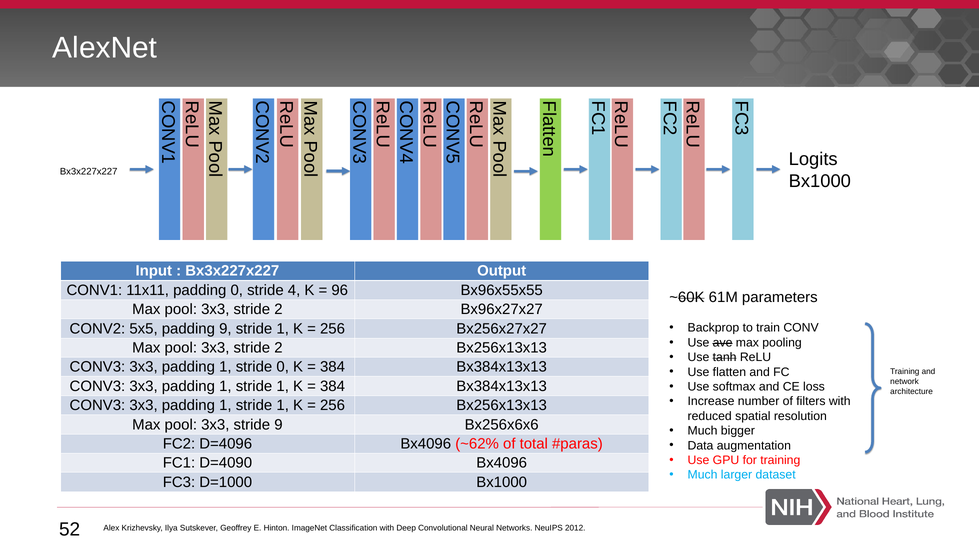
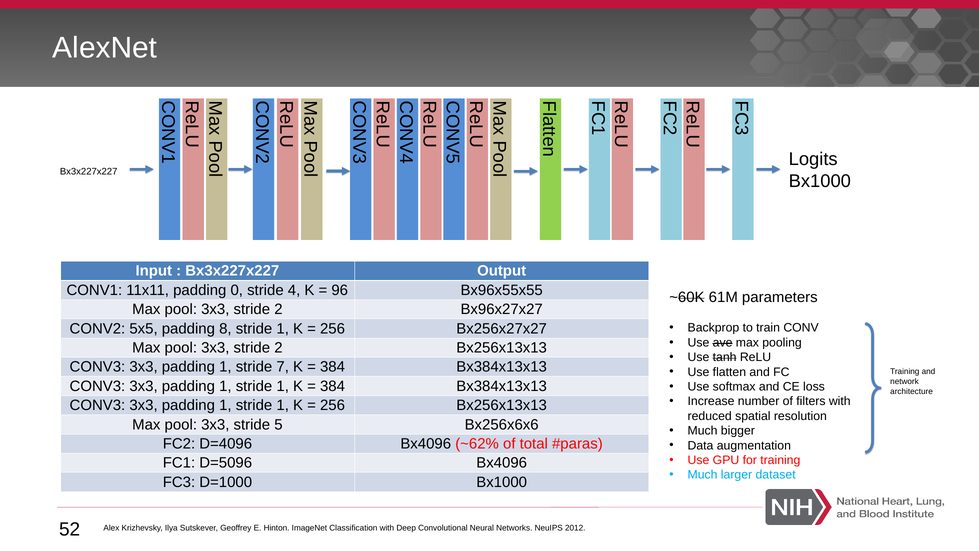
padding 9: 9 -> 8
stride 0: 0 -> 7
stride 9: 9 -> 5
D=4090: D=4090 -> D=5096
